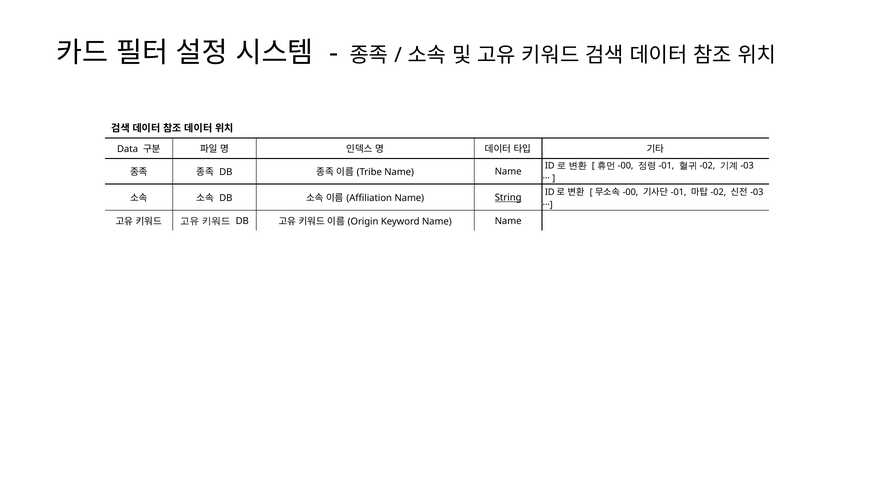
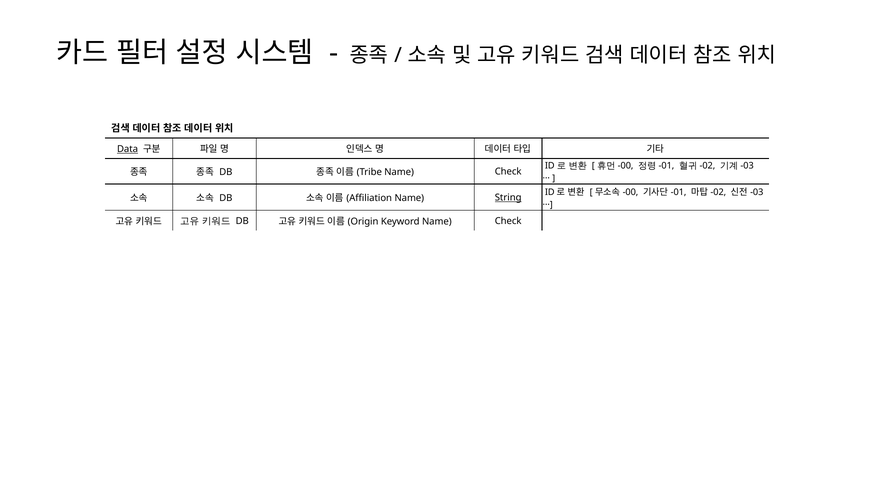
Data underline: none -> present
Name at (508, 172): Name -> Check
Keyword Name Name: Name -> Check
